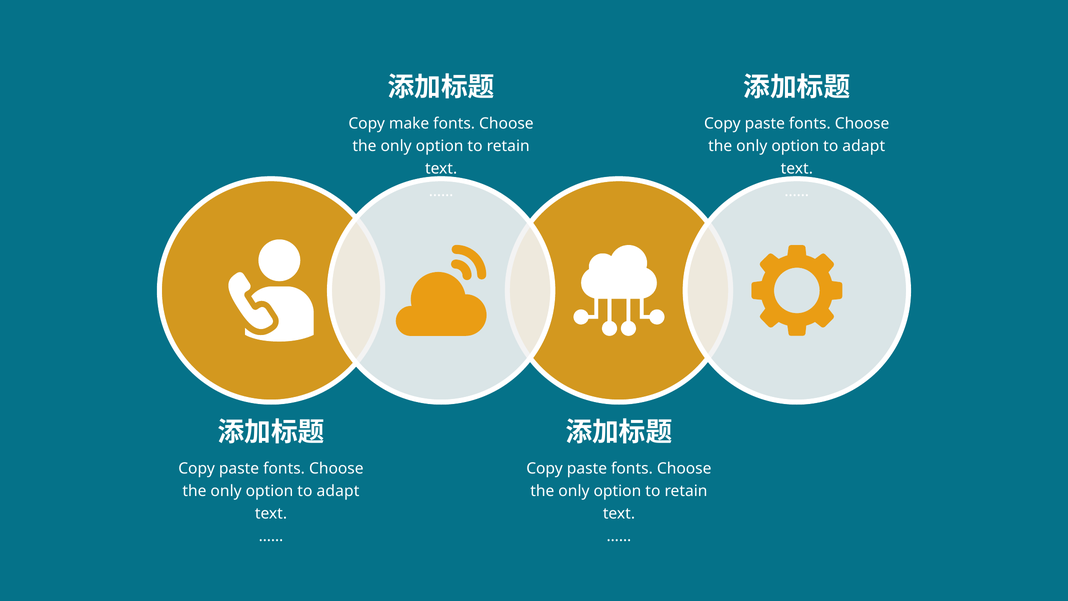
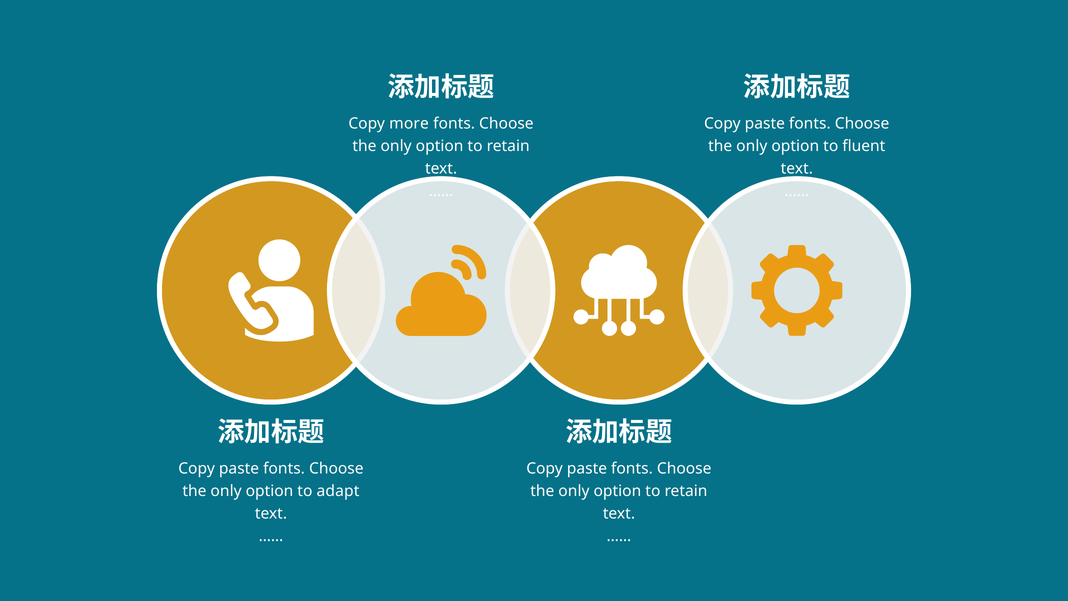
make: make -> more
adapt at (864, 146): adapt -> fluent
